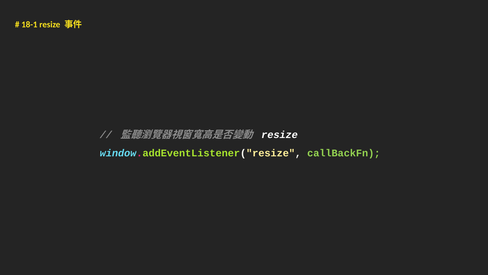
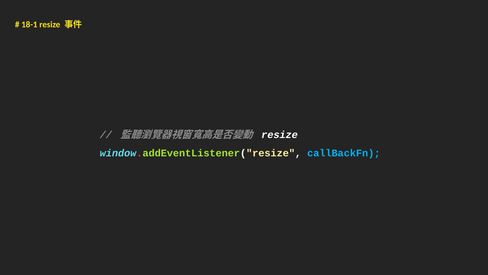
callBackFn colour: light green -> light blue
